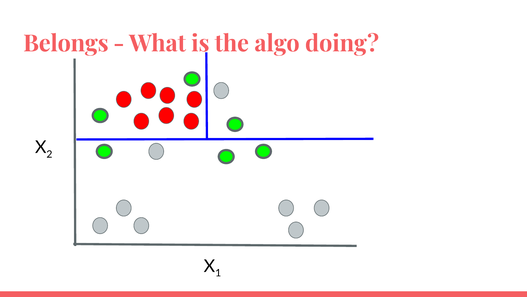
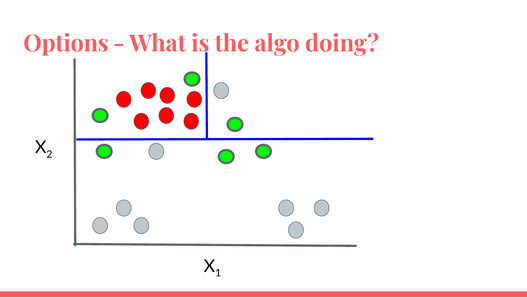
Belongs: Belongs -> Options
